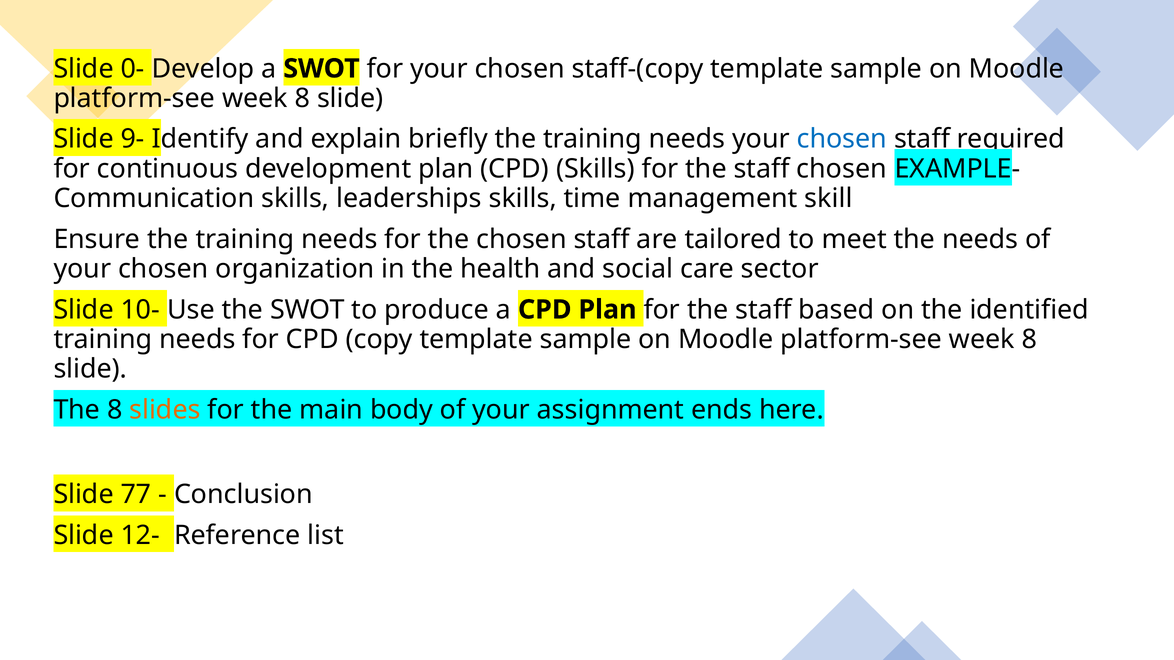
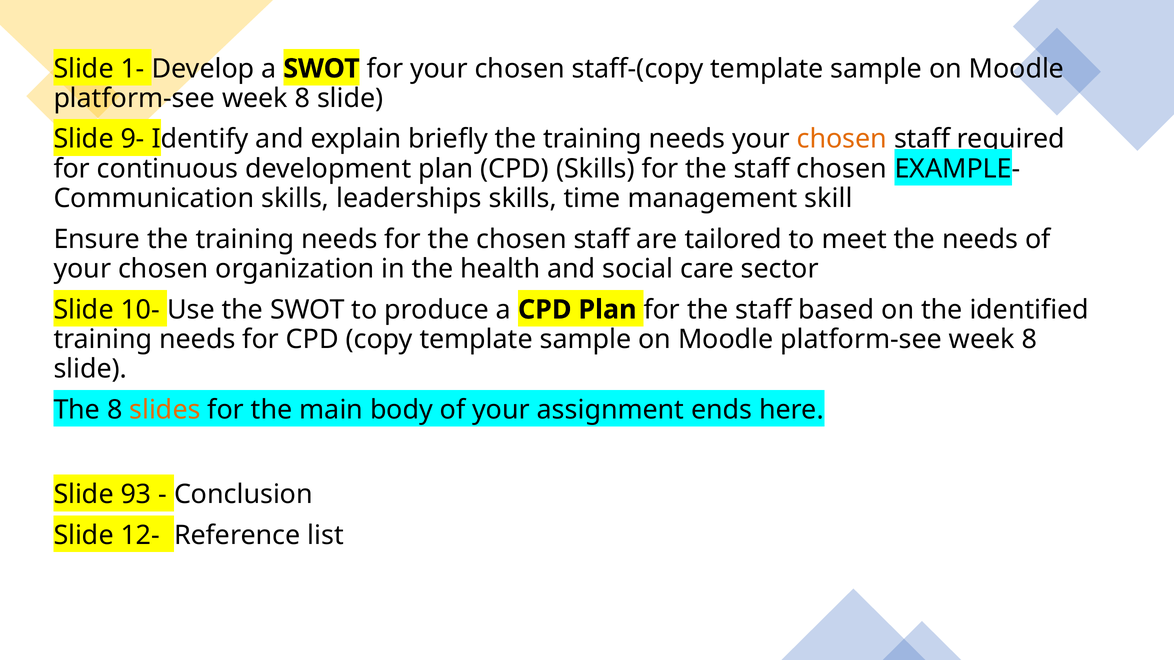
0-: 0- -> 1-
chosen at (842, 139) colour: blue -> orange
77: 77 -> 93
